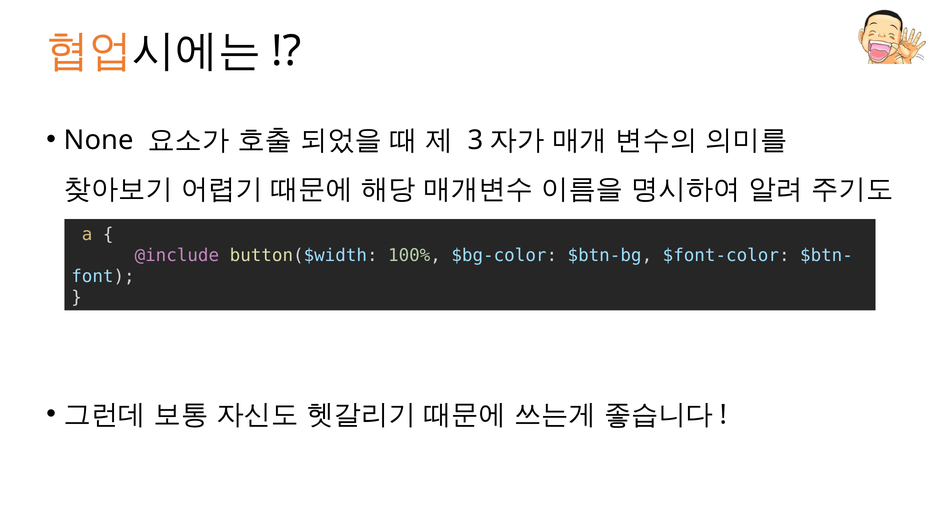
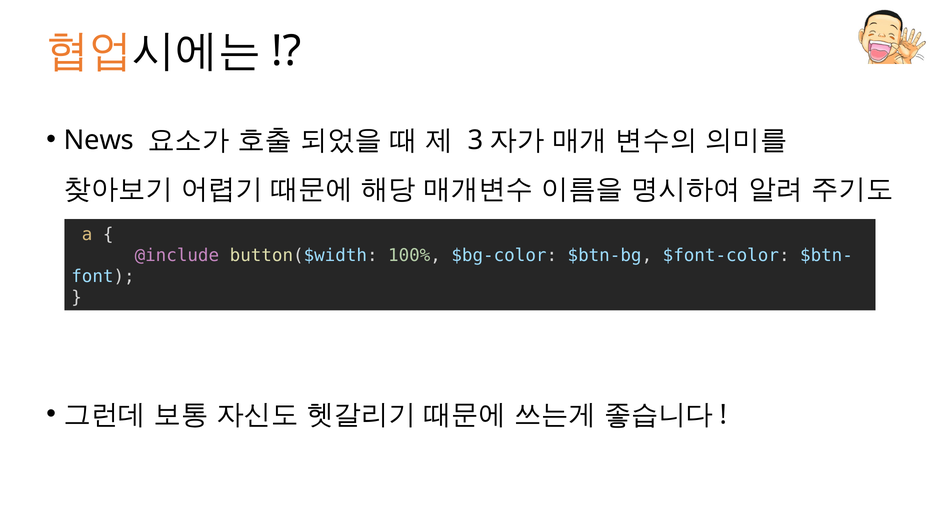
None: None -> News
